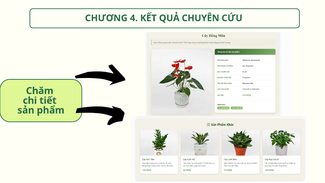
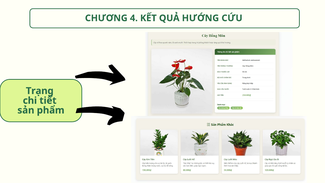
CHUYÊN: CHUYÊN -> HƯỚNG
Chăm: Chăm -> Trạng
